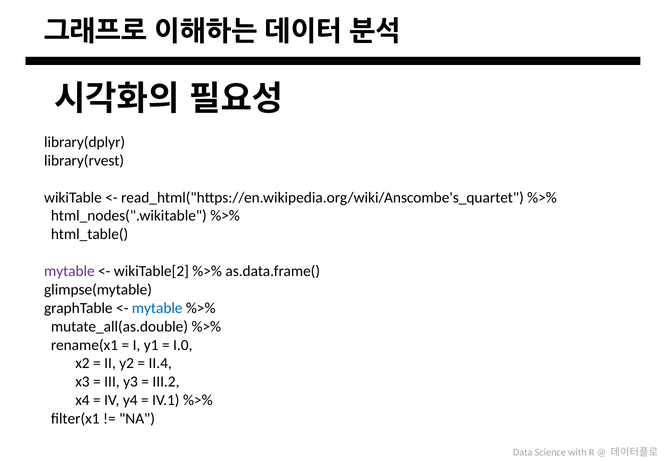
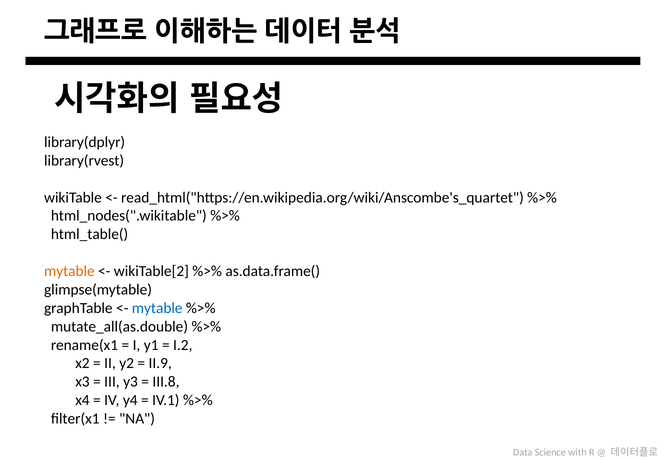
mytable at (69, 271) colour: purple -> orange
I.0: I.0 -> I.2
II.4: II.4 -> II.9
III.2: III.2 -> III.8
